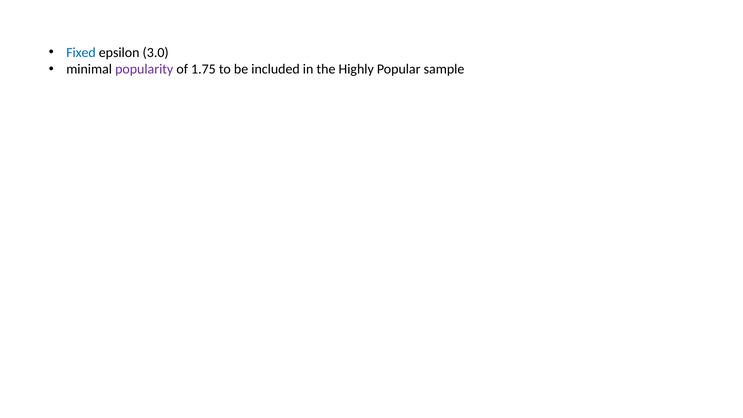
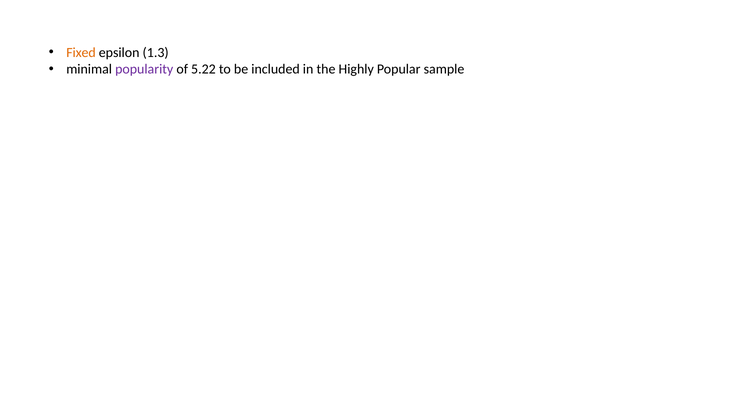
Fixed colour: blue -> orange
3.0: 3.0 -> 1.3
1.75: 1.75 -> 5.22
